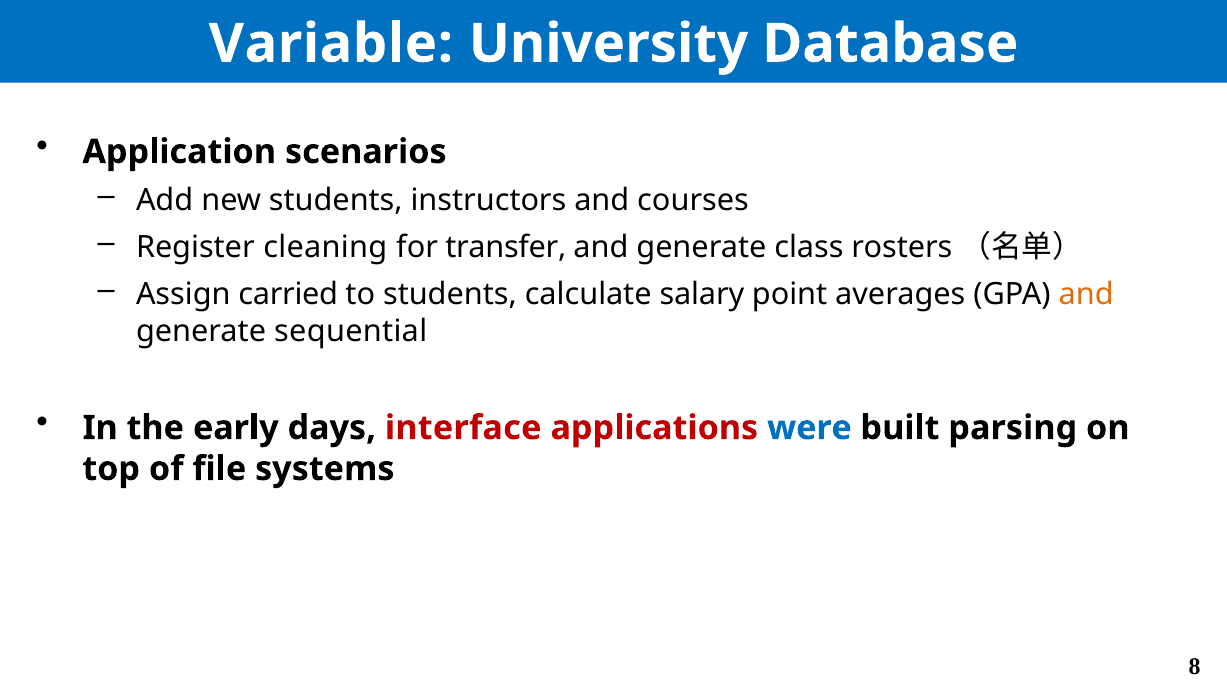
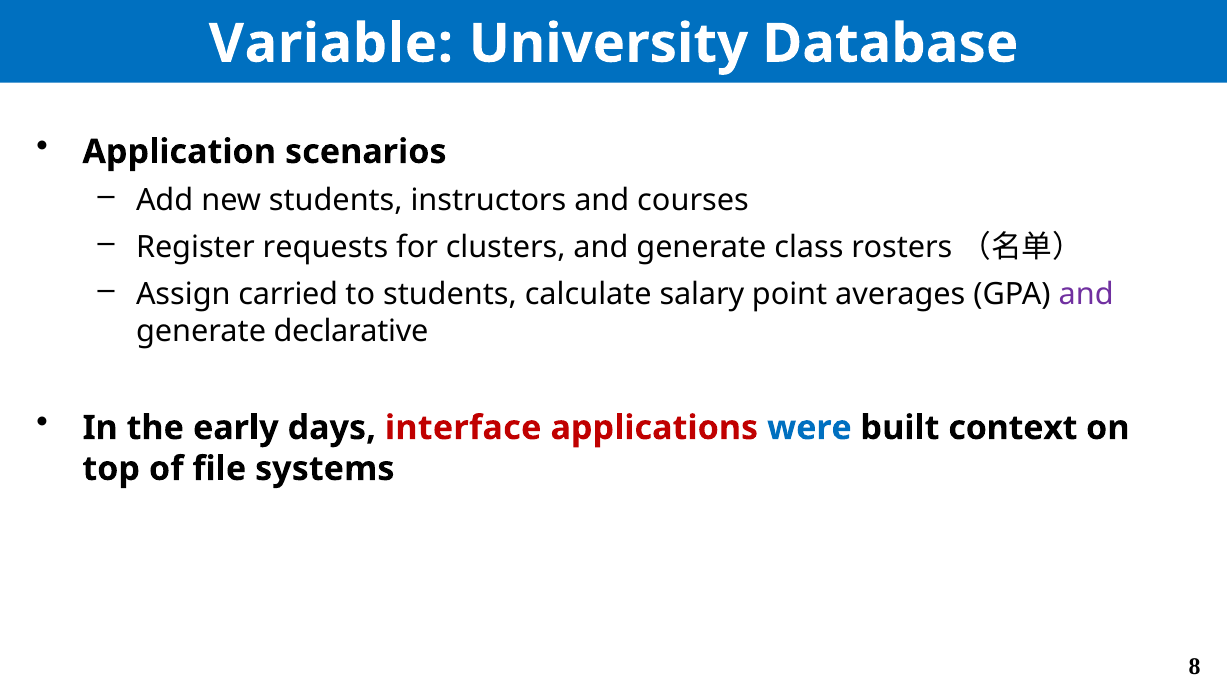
cleaning: cleaning -> requests
transfer: transfer -> clusters
and at (1086, 295) colour: orange -> purple
sequential: sequential -> declarative
parsing: parsing -> context
